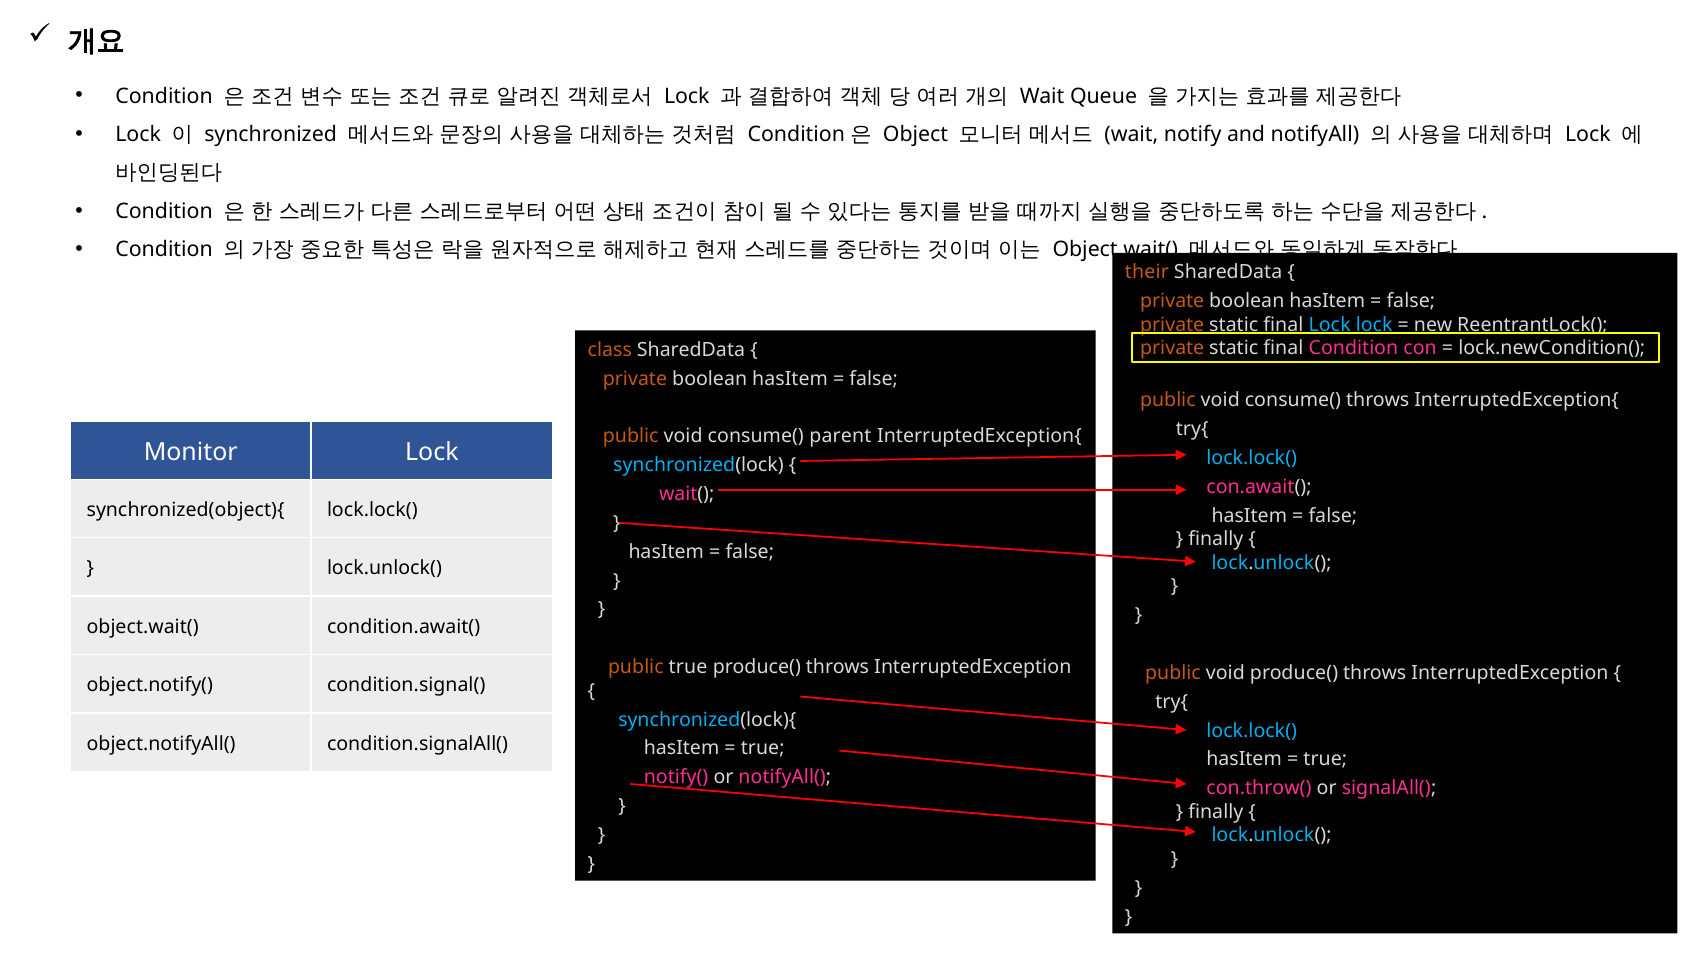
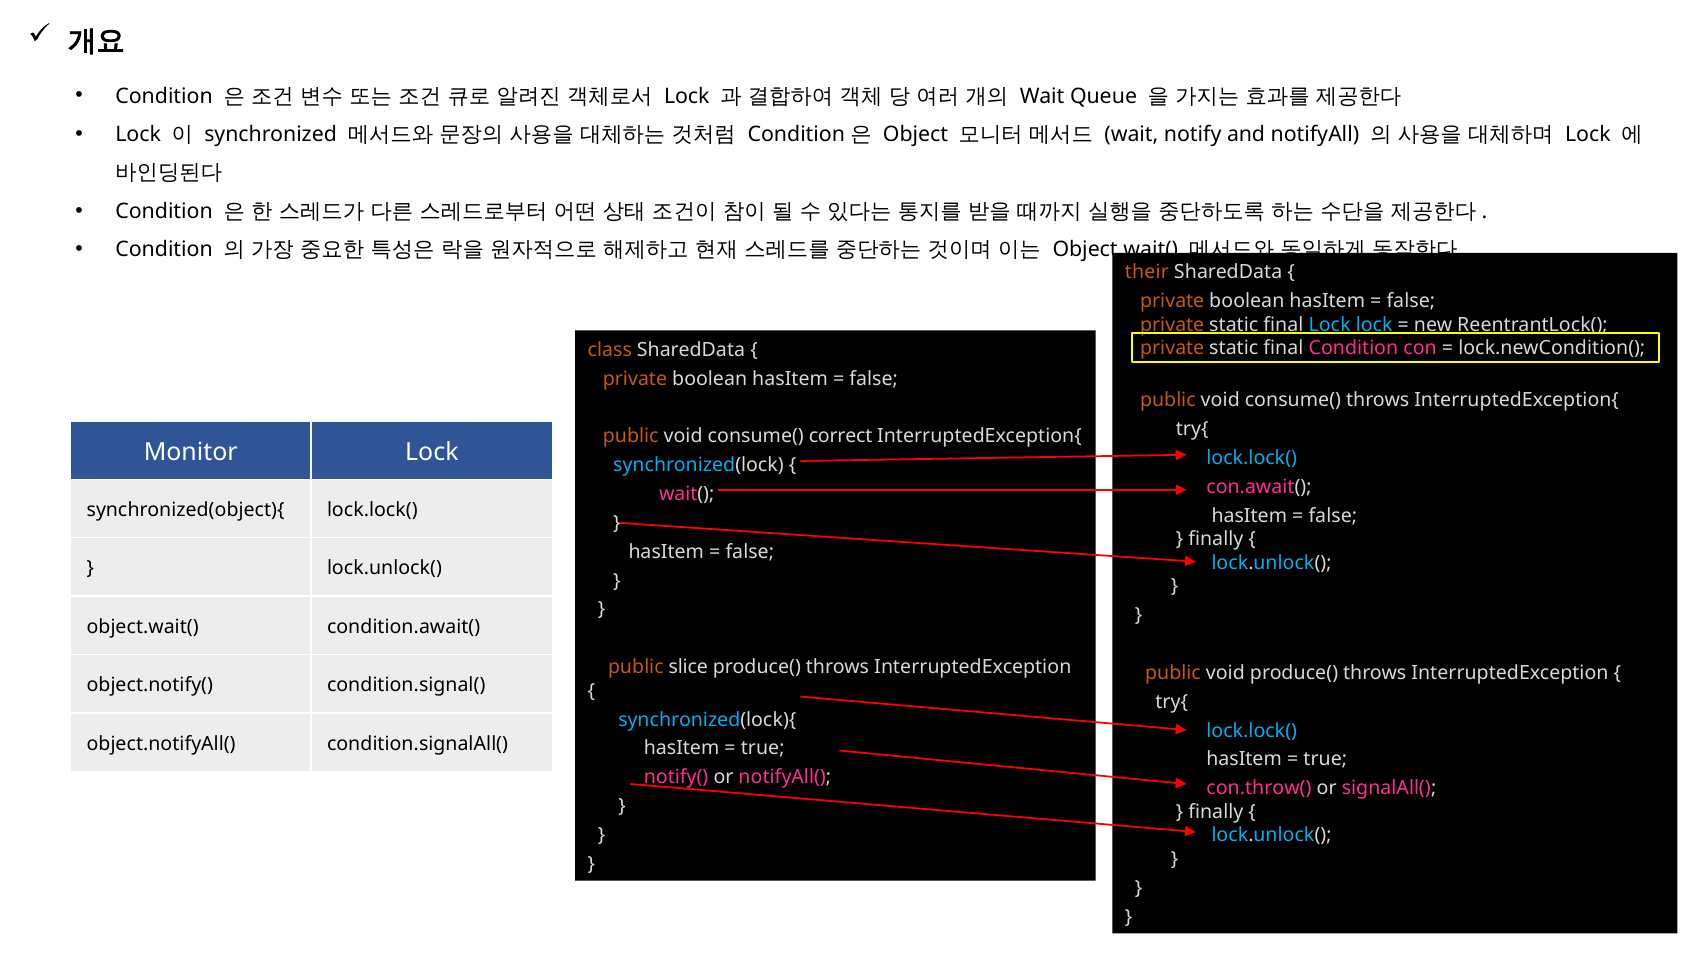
parent: parent -> correct
public true: true -> slice
